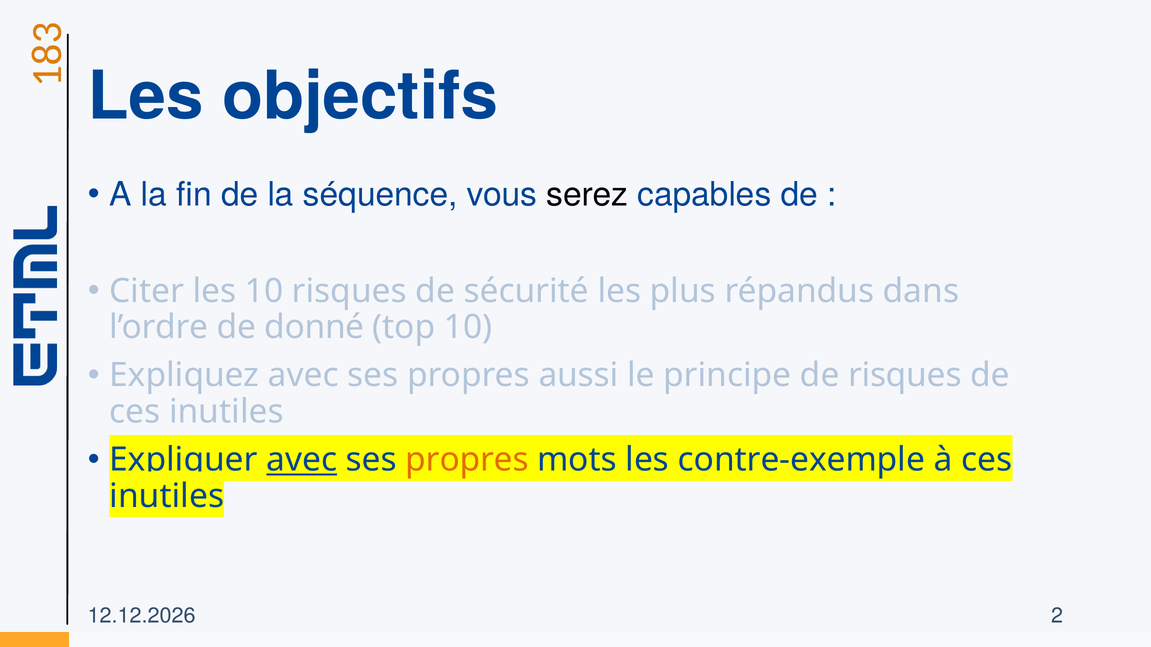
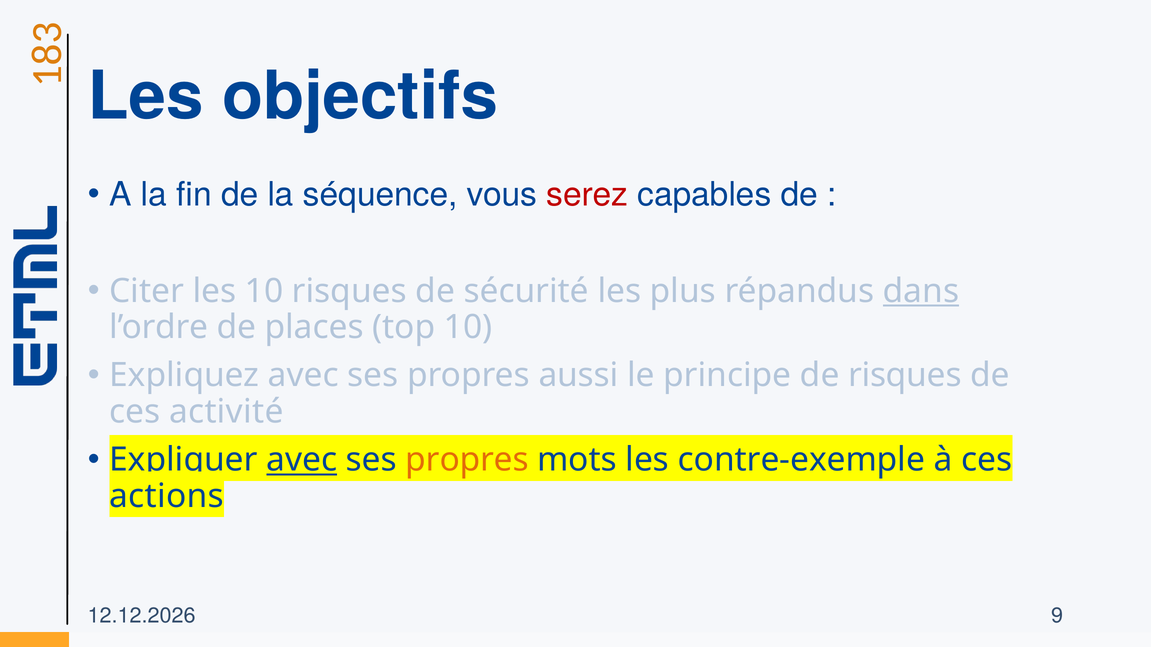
serez colour: black -> red
dans underline: none -> present
donné: donné -> places
inutiles at (226, 412): inutiles -> activité
inutiles at (167, 496): inutiles -> actions
2: 2 -> 9
